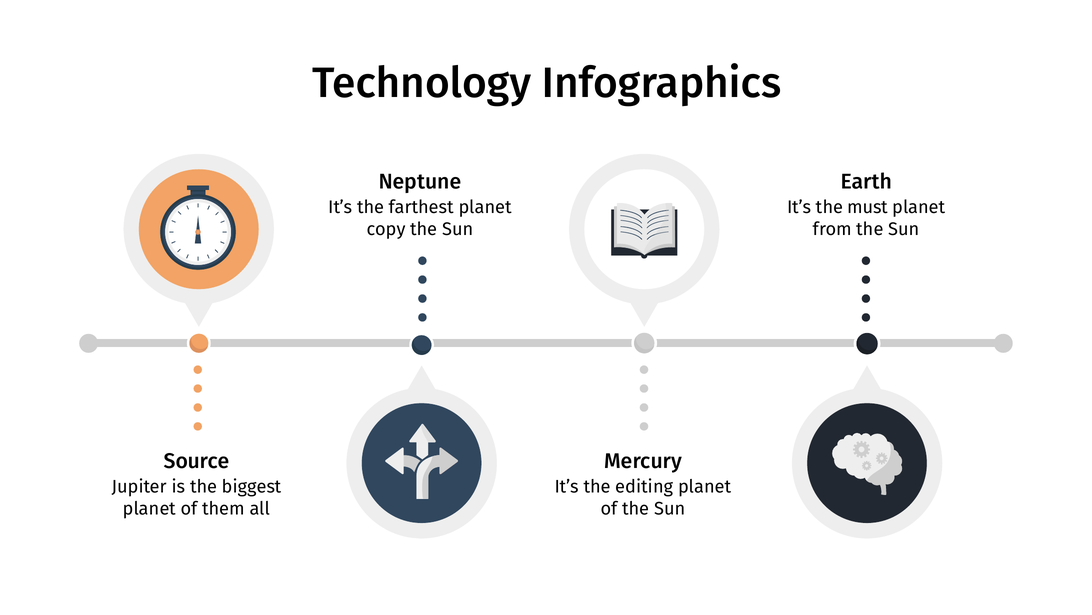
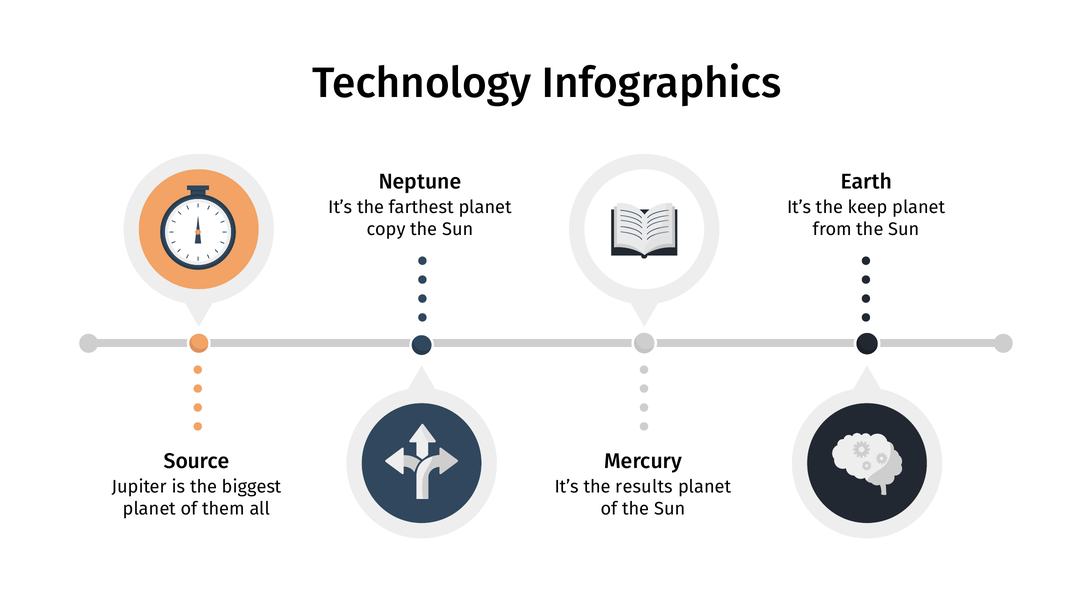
must: must -> keep
editing: editing -> results
